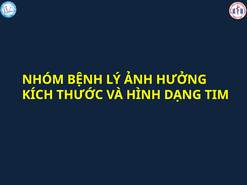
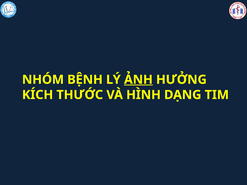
ẢNH underline: none -> present
